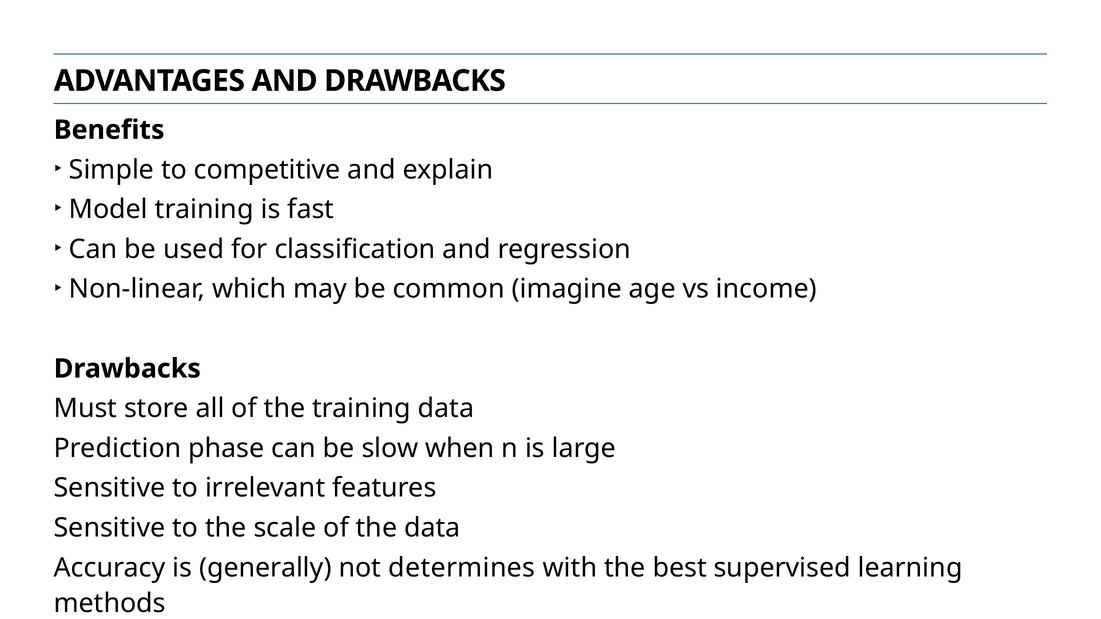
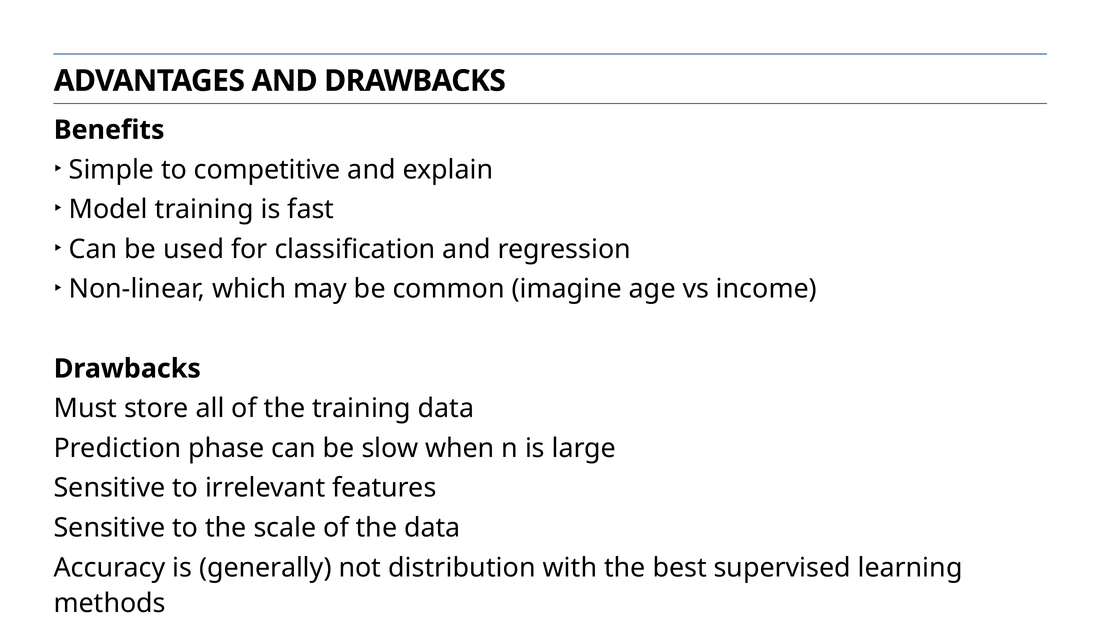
determines: determines -> distribution
